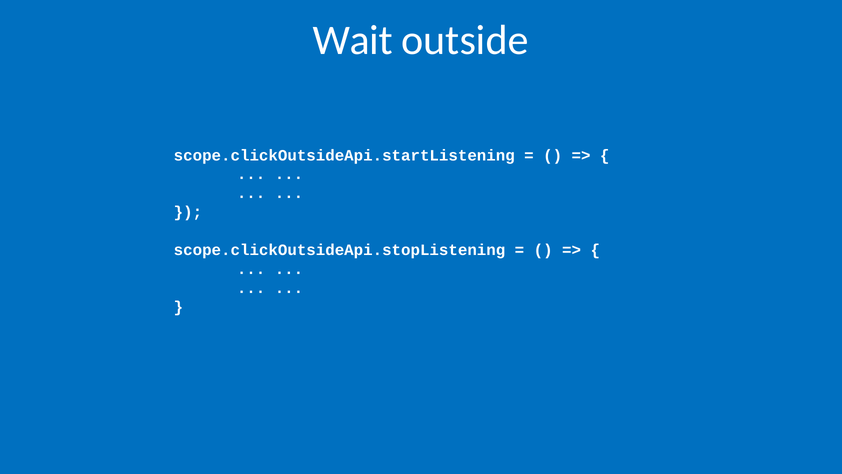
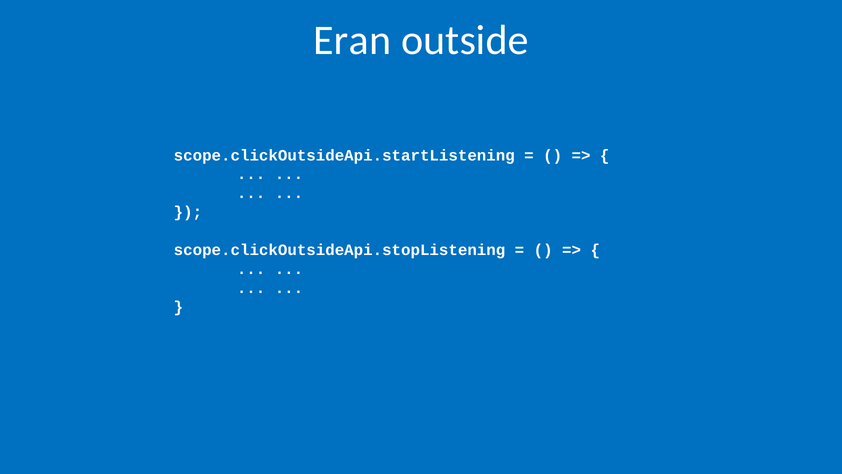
Wait: Wait -> Eran
